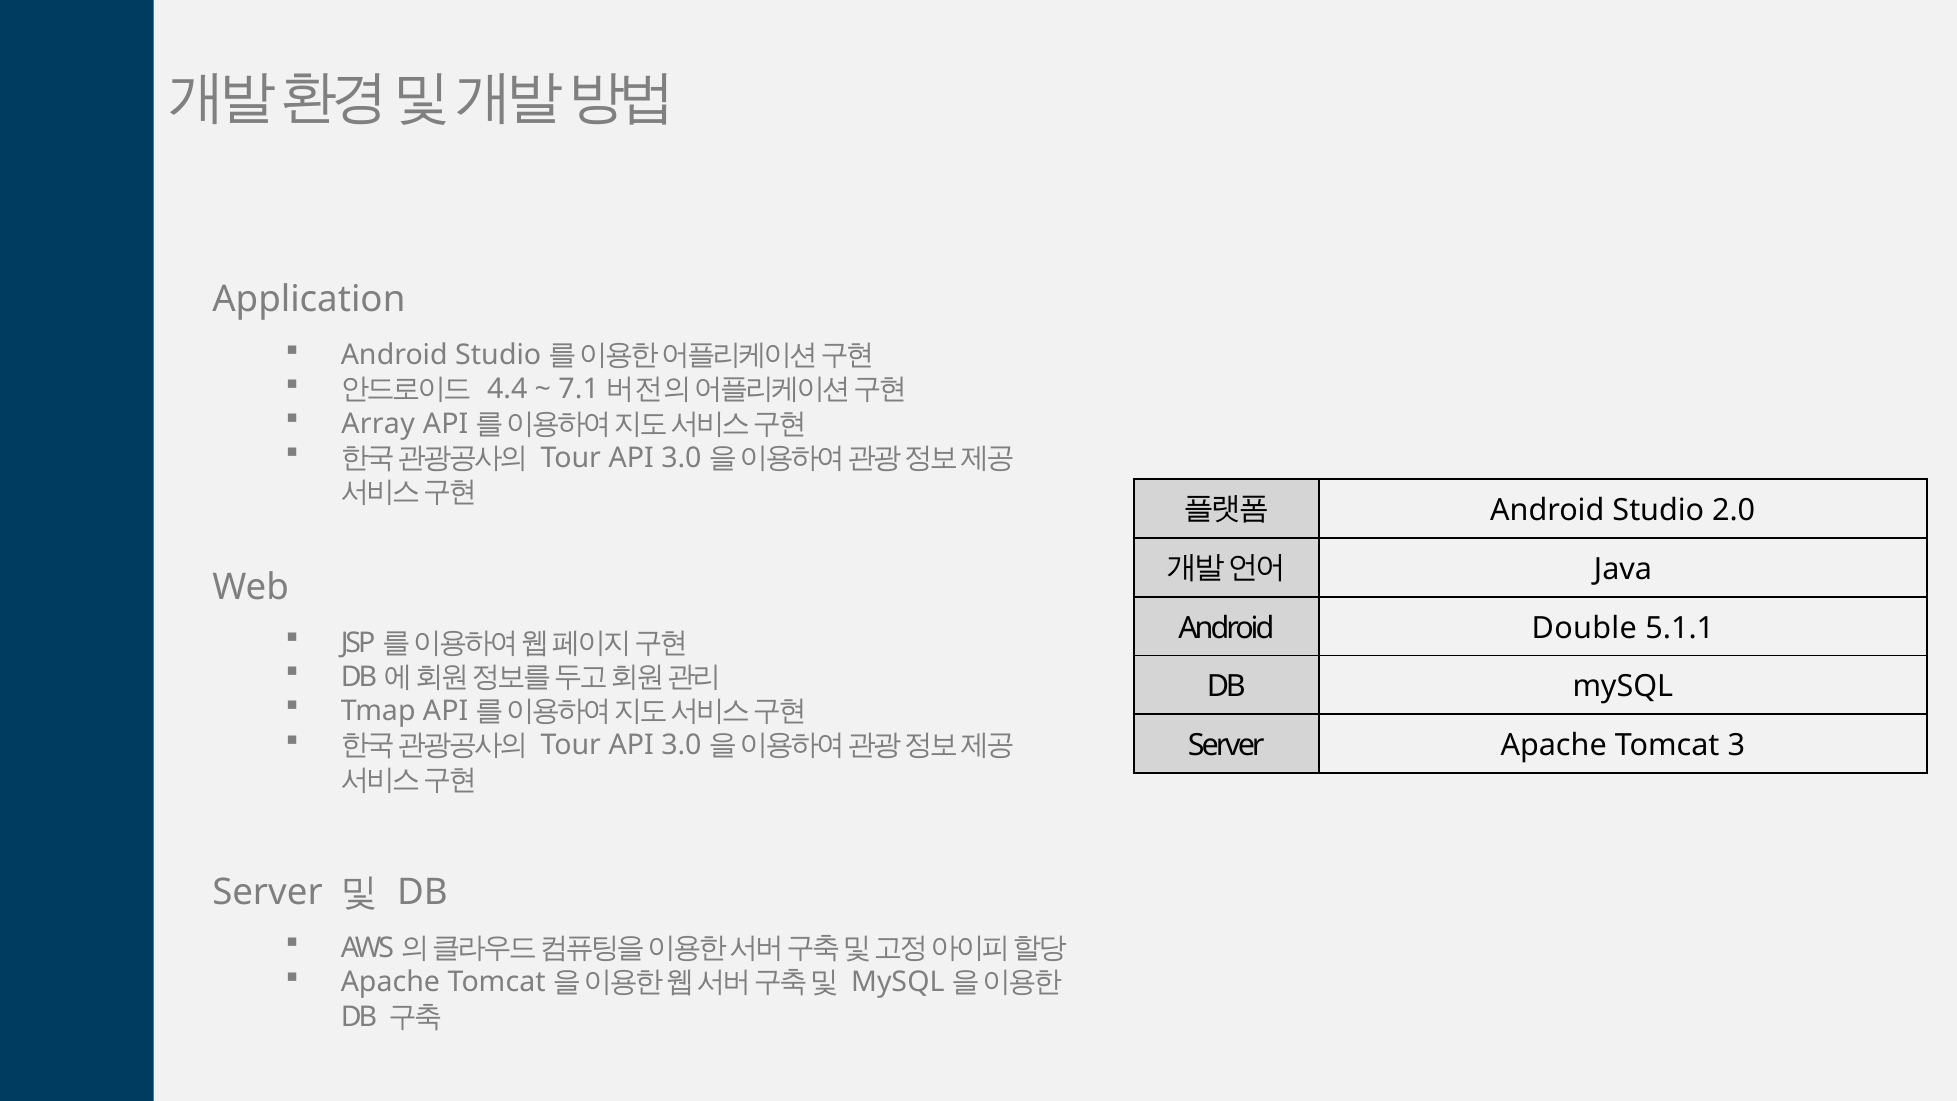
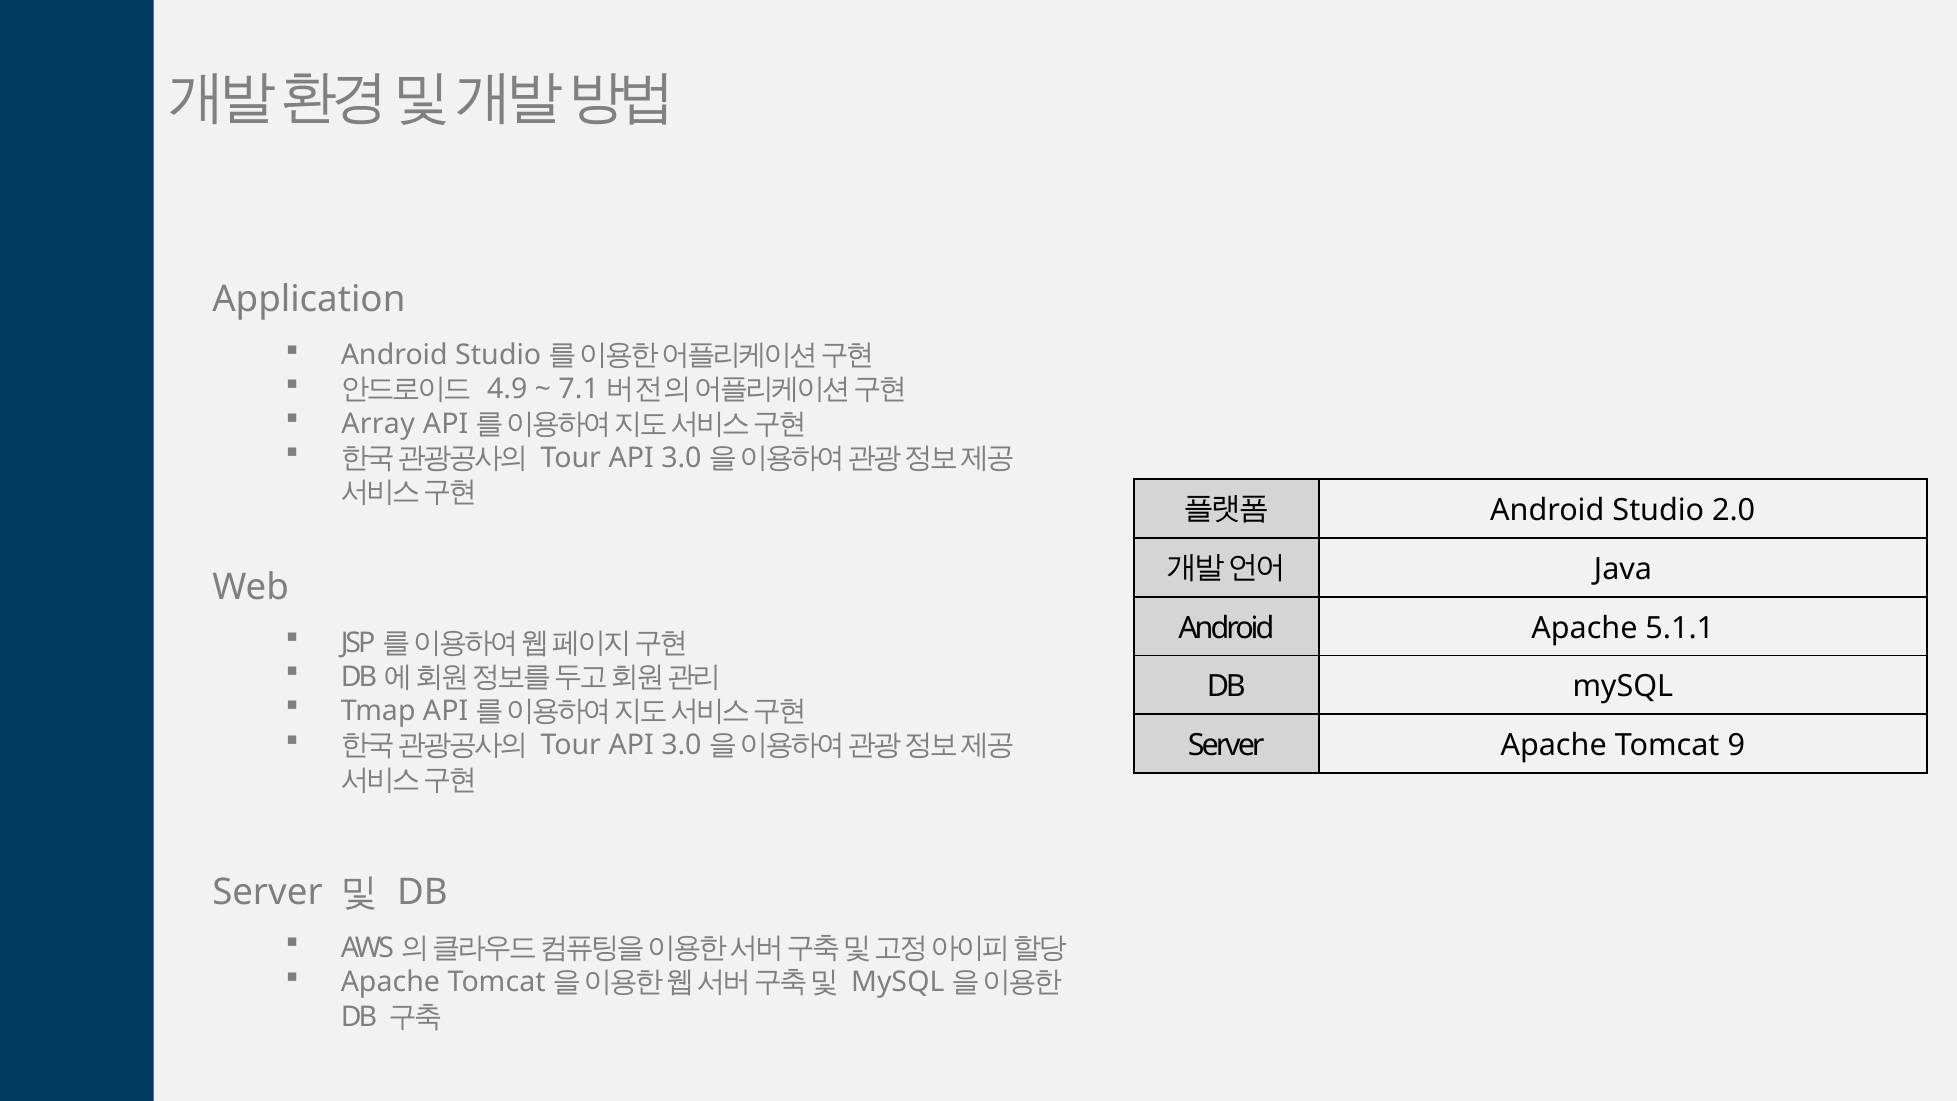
4.4: 4.4 -> 4.9
Android Double: Double -> Apache
3: 3 -> 9
